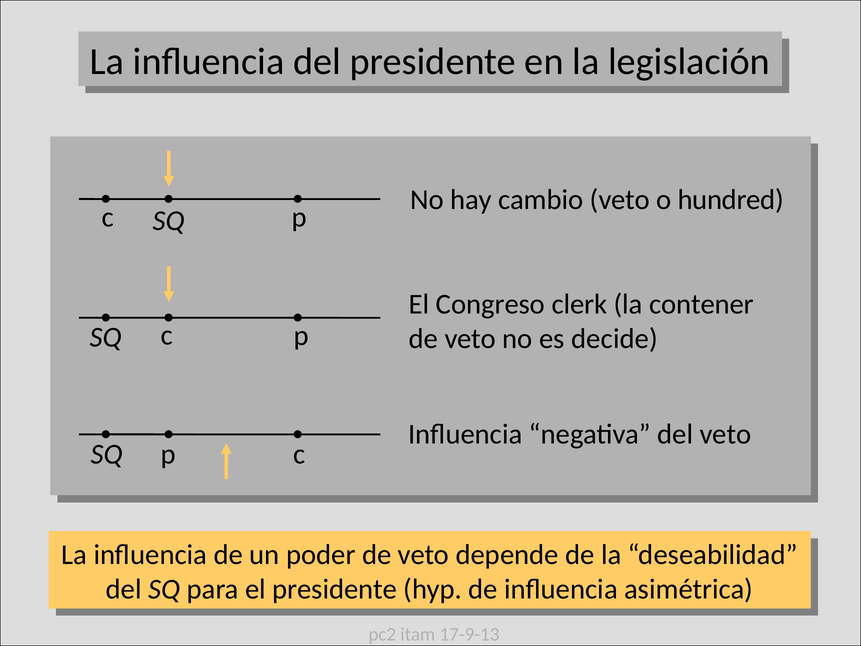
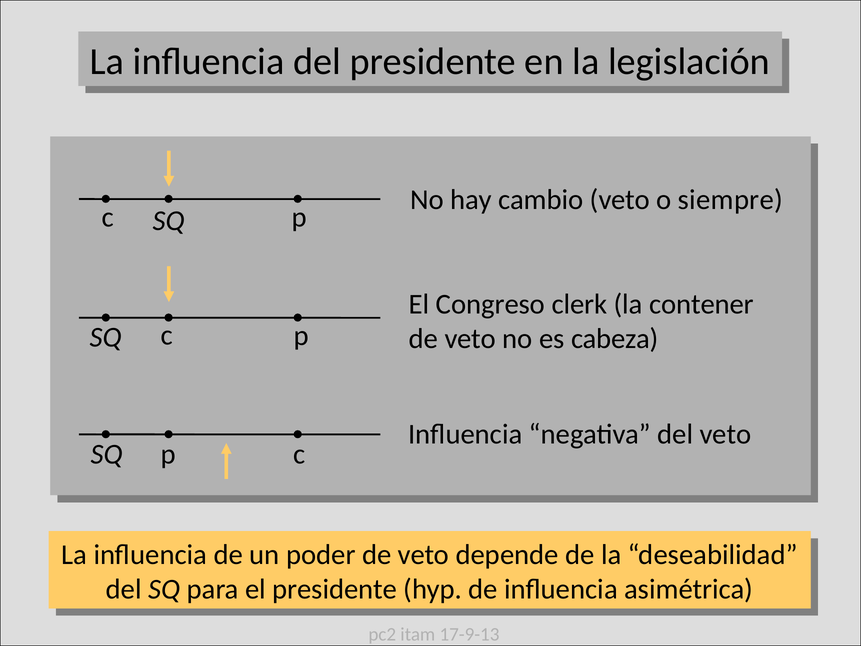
hundred: hundred -> siempre
decide: decide -> cabeza
